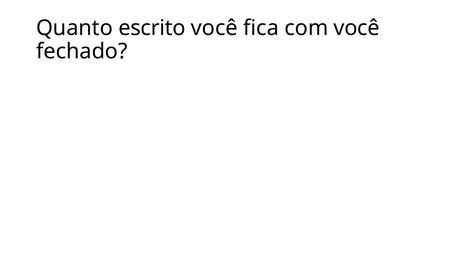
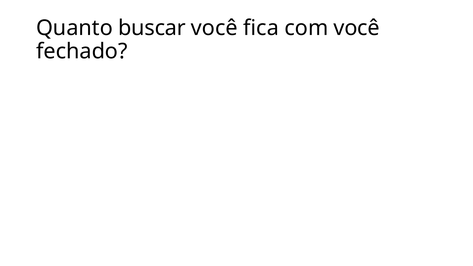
escrito: escrito -> buscar
